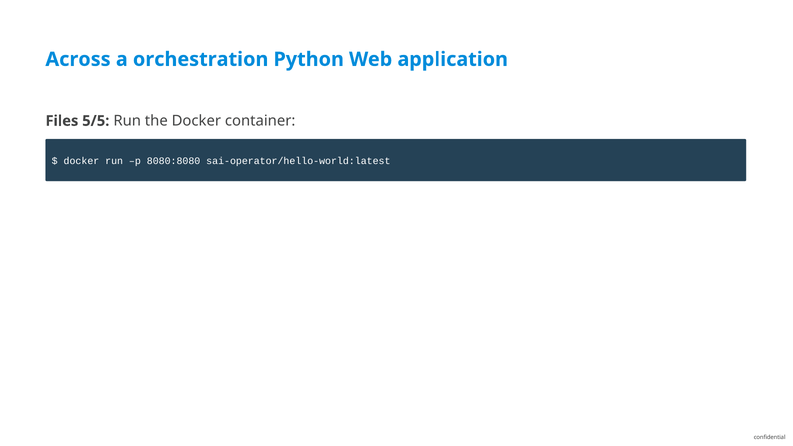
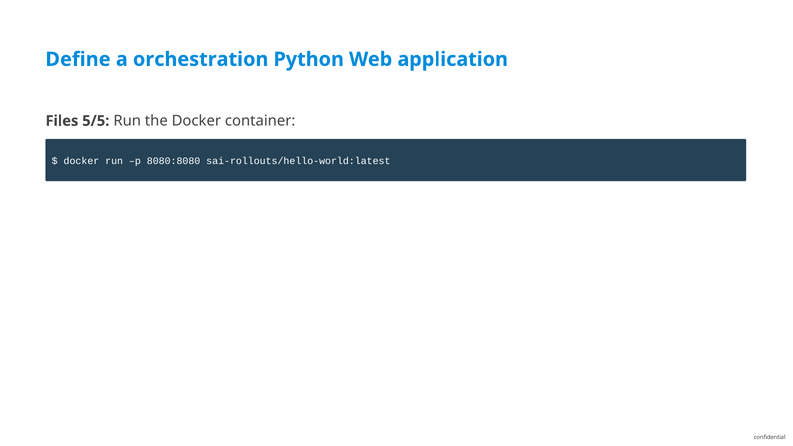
Across: Across -> Define
sai-operator/hello-world:latest: sai-operator/hello-world:latest -> sai-rollouts/hello-world:latest
